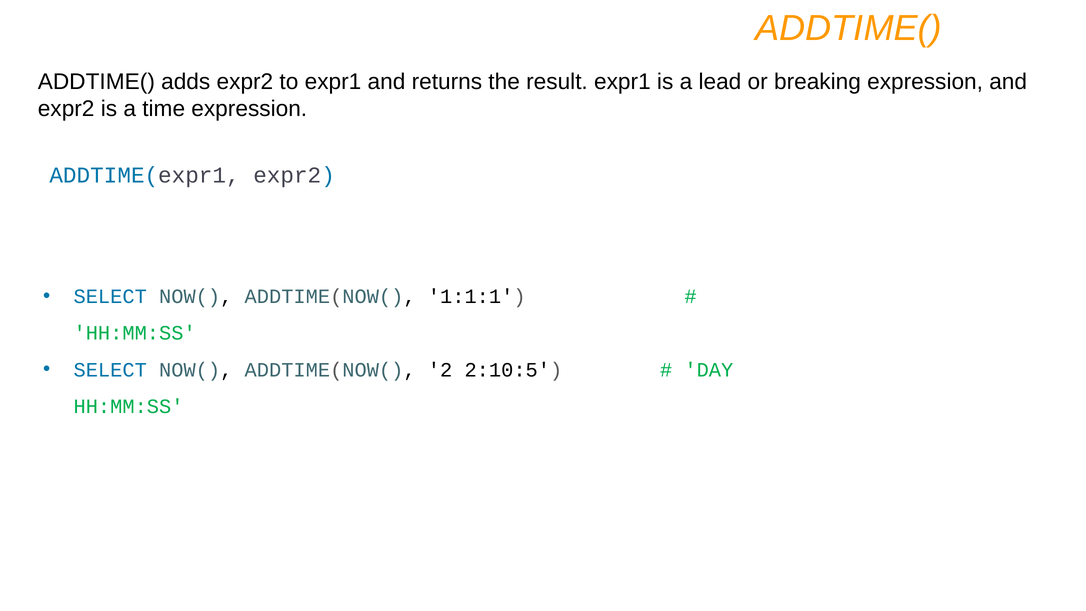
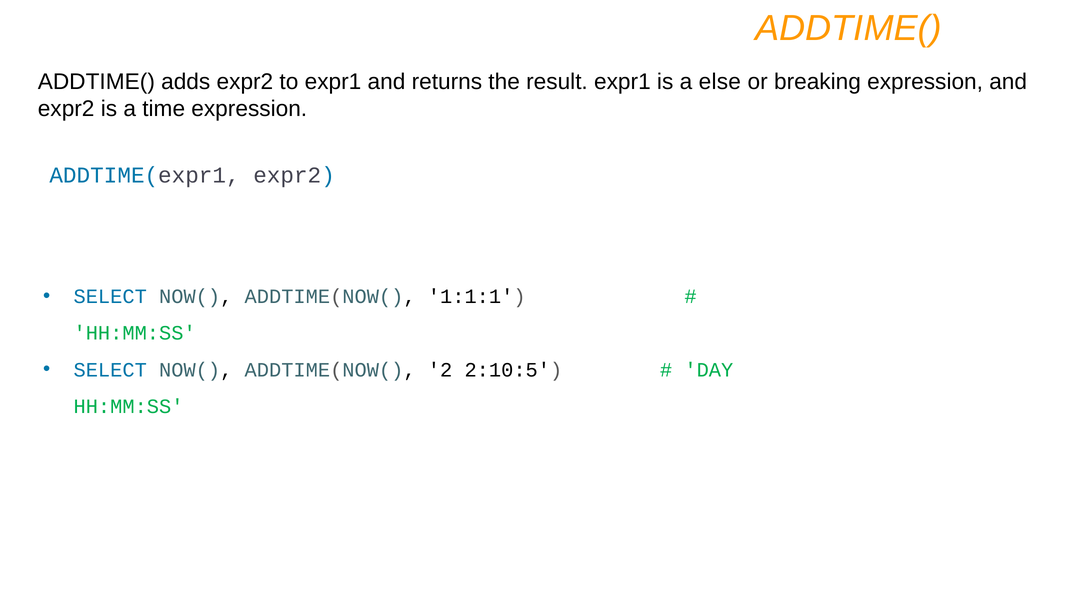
lead: lead -> else
